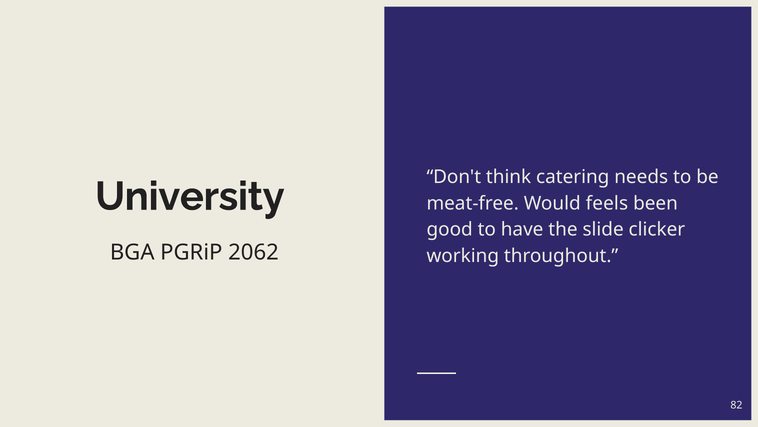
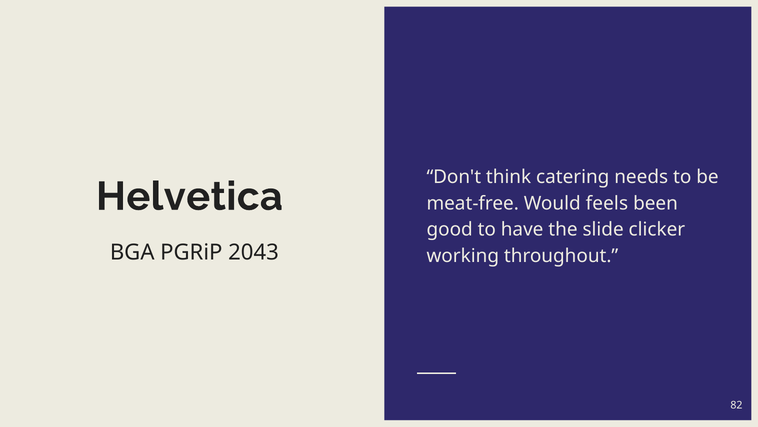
University: University -> Helvetica
2062: 2062 -> 2043
